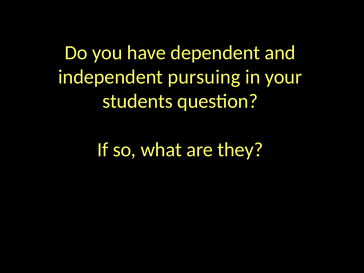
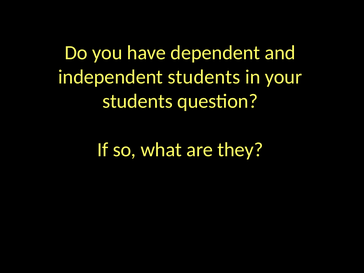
independent pursuing: pursuing -> students
